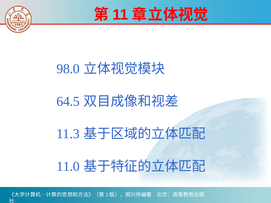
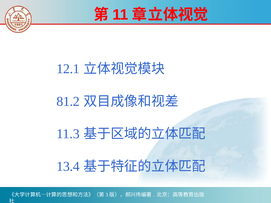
98.0: 98.0 -> 12.1
64.5: 64.5 -> 81.2
11.0: 11.0 -> 13.4
